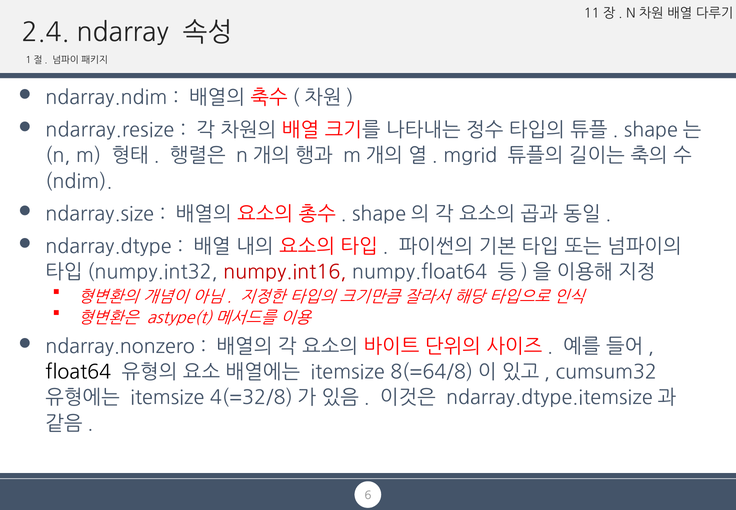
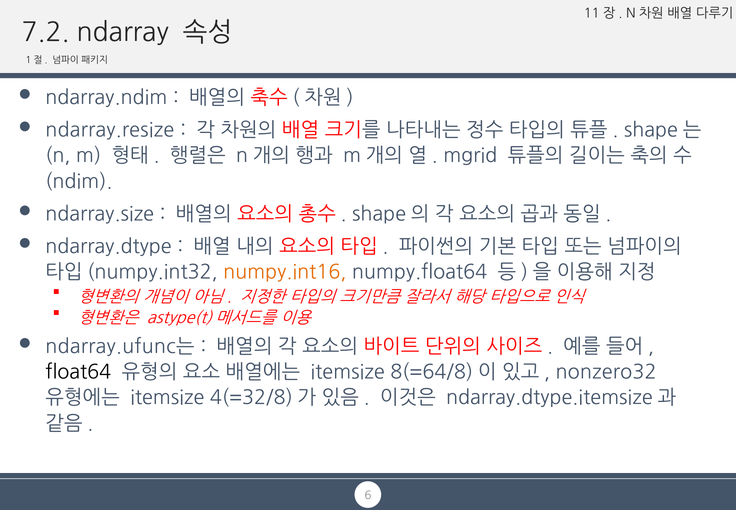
2.4: 2.4 -> 7.2
numpy.int16 colour: red -> orange
ndarray.nonzero: ndarray.nonzero -> ndarray.ufunc는
cumsum32: cumsum32 -> nonzero32
